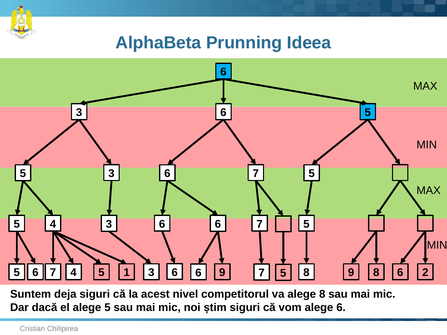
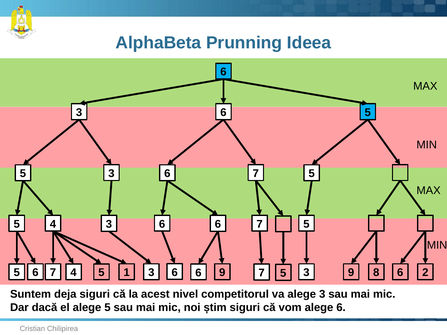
3 8: 8 -> 3
alege 8: 8 -> 3
